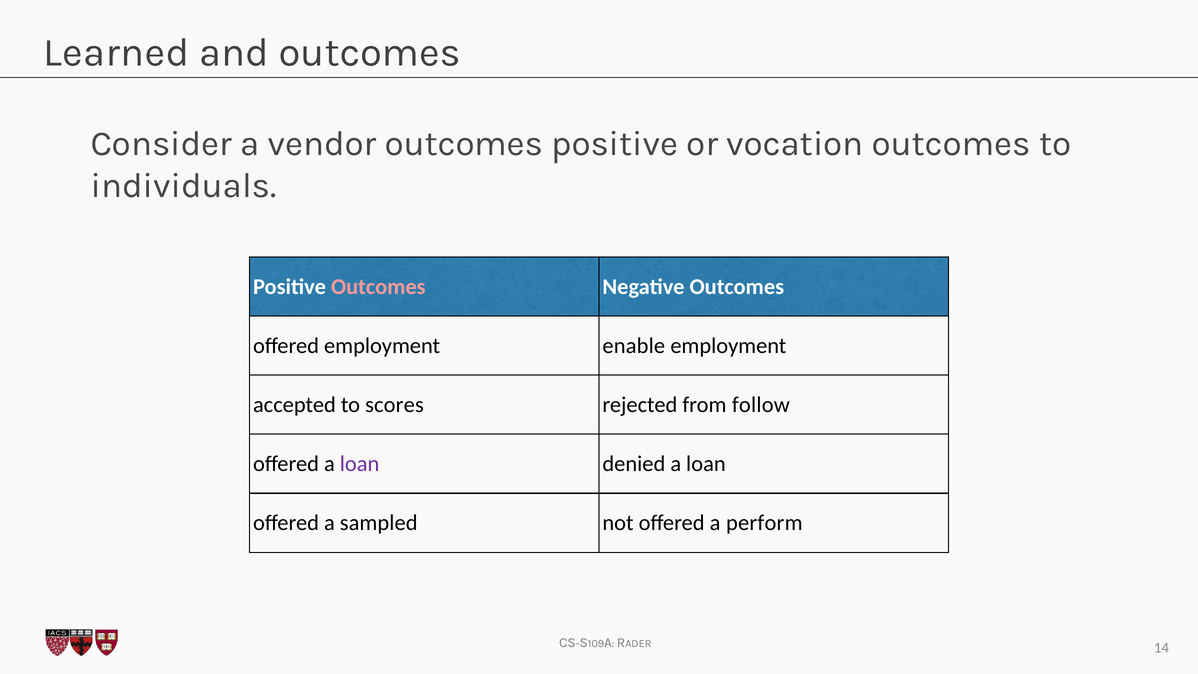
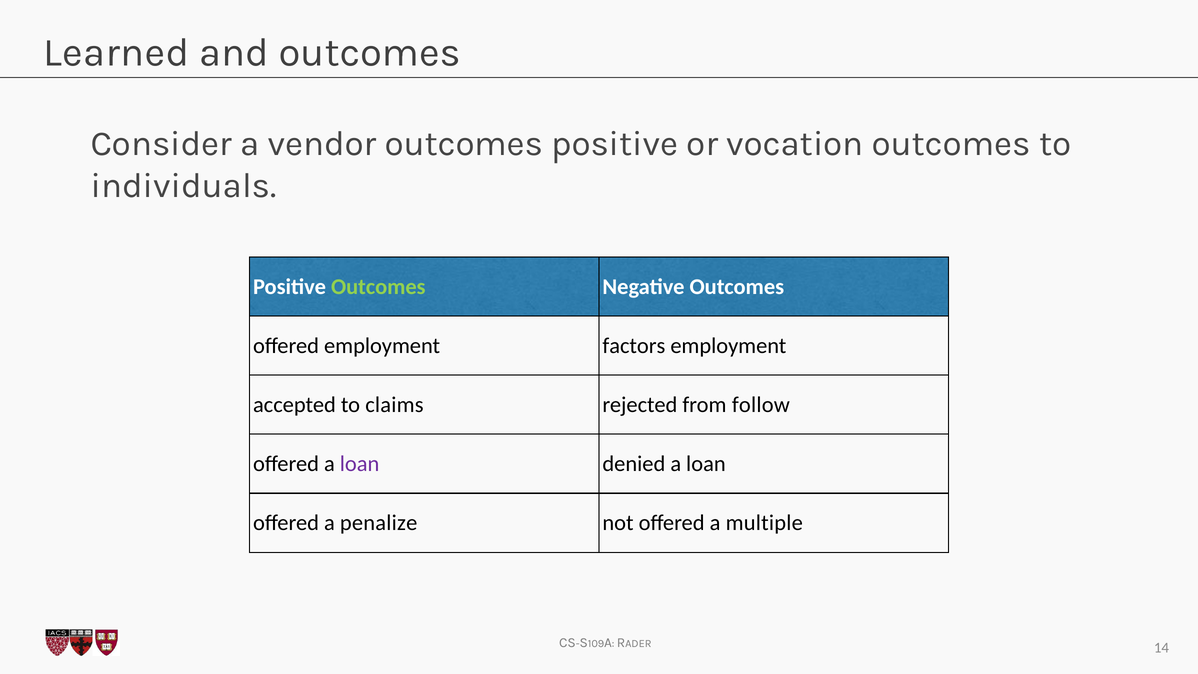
Outcomes at (378, 287) colour: pink -> light green
enable: enable -> factors
scores: scores -> claims
sampled: sampled -> penalize
perform: perform -> multiple
